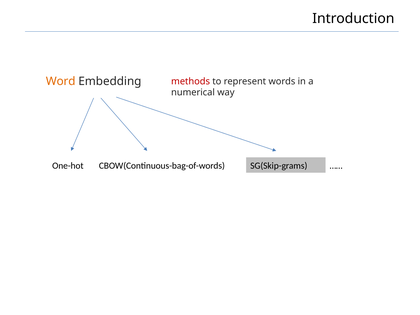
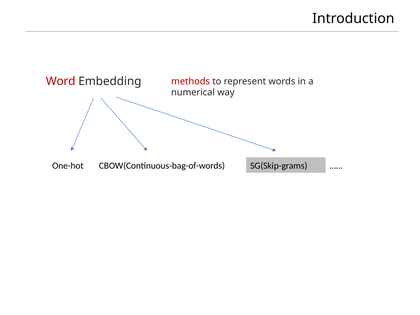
Word colour: orange -> red
